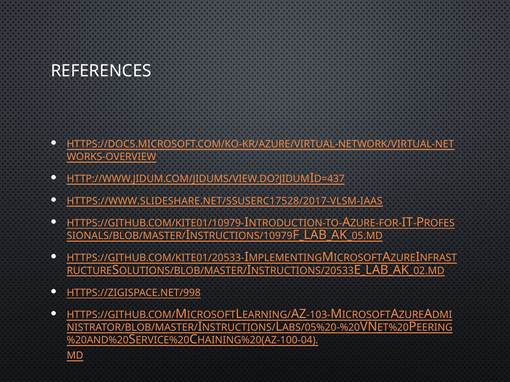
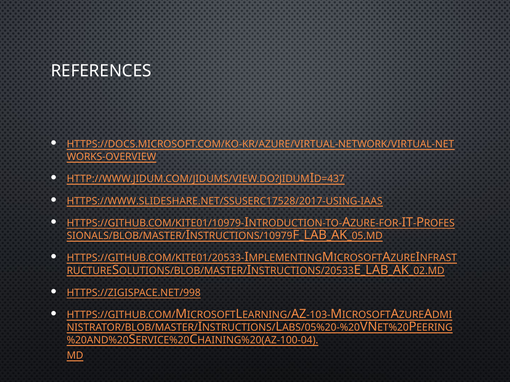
HTTPS://WWW.SLIDESHARE.NET/SSUSERC17528/2017-VLSM-IAAS: HTTPS://WWW.SLIDESHARE.NET/SSUSERC17528/2017-VLSM-IAAS -> HTTPS://WWW.SLIDESHARE.NET/SSUSERC17528/2017-USING-IAAS
